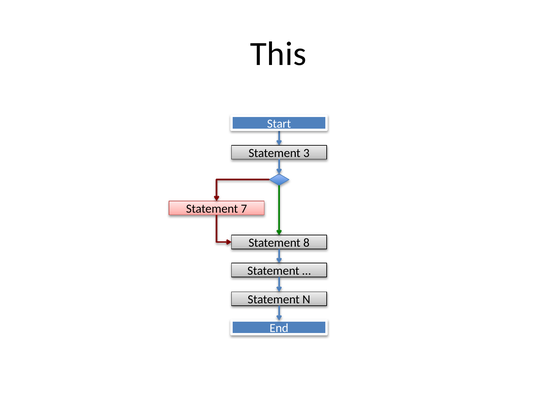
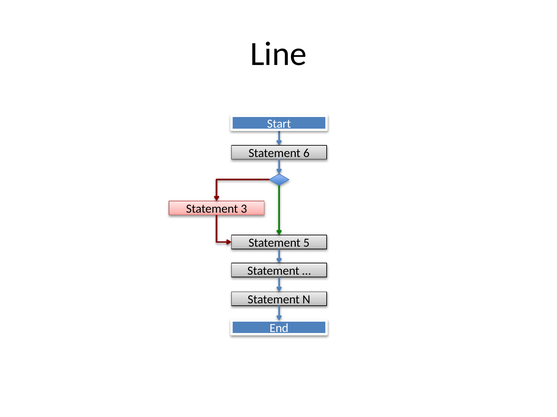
This: This -> Line
3: 3 -> 6
7: 7 -> 3
8: 8 -> 5
